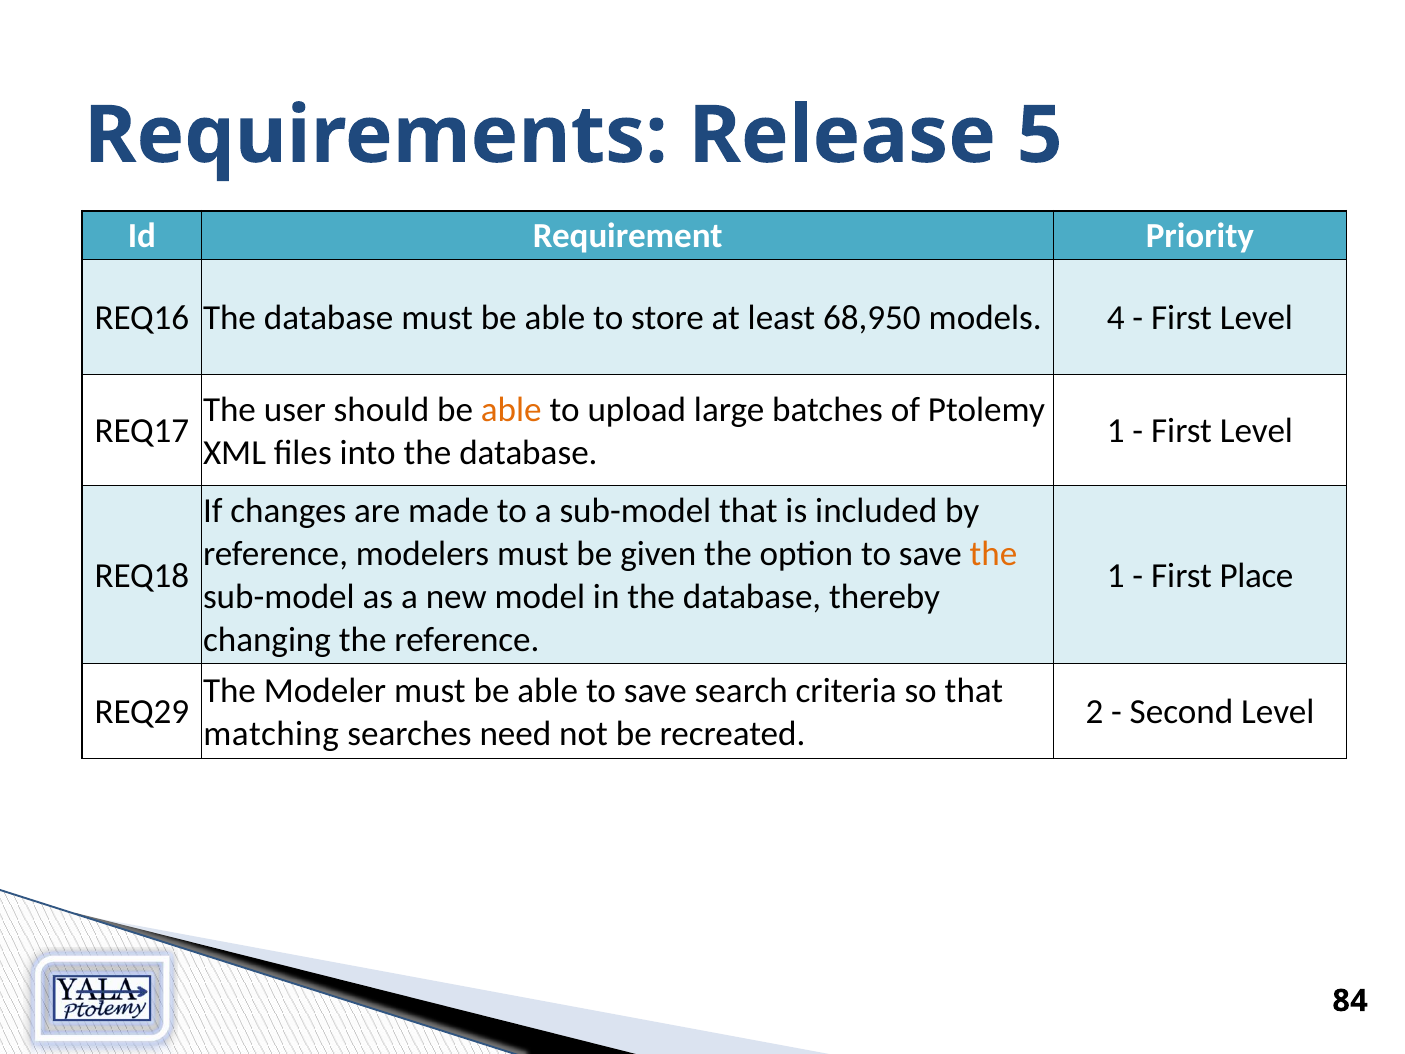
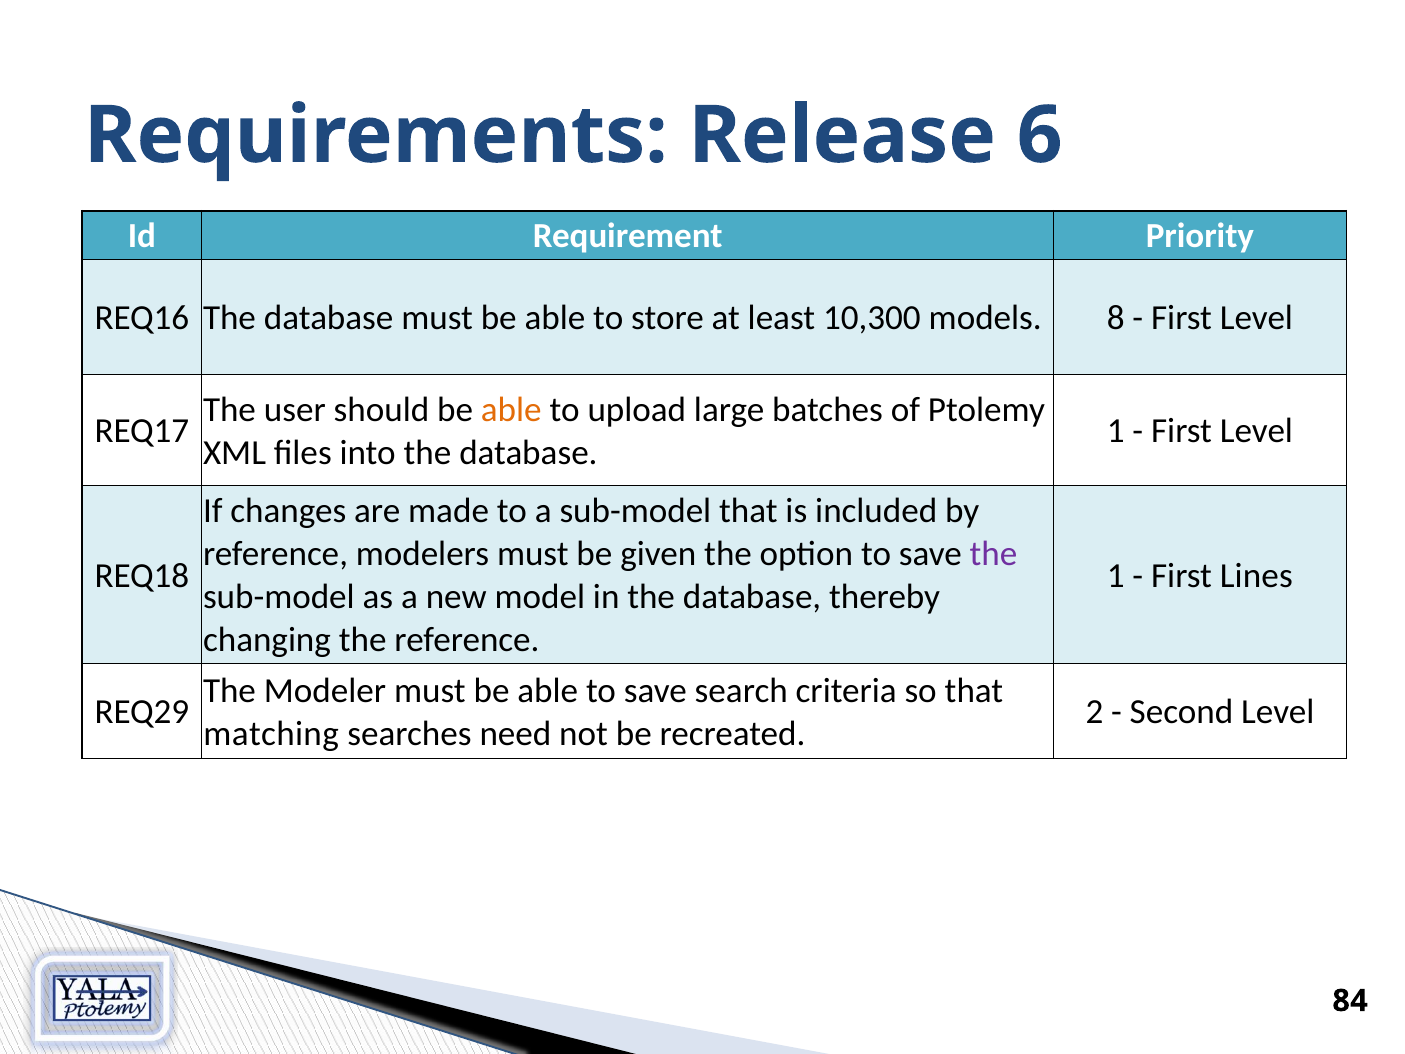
5: 5 -> 6
68,950: 68,950 -> 10,300
4: 4 -> 8
the at (993, 554) colour: orange -> purple
Place: Place -> Lines
